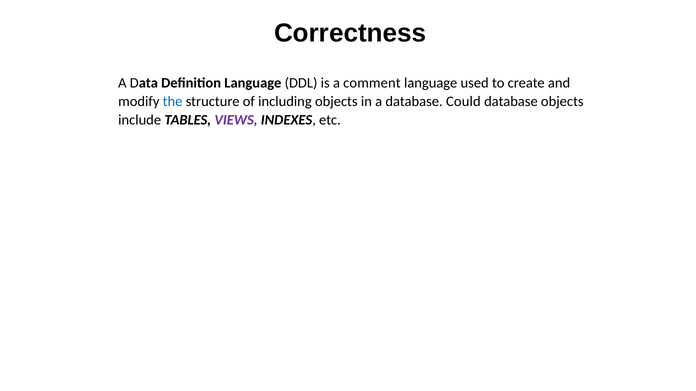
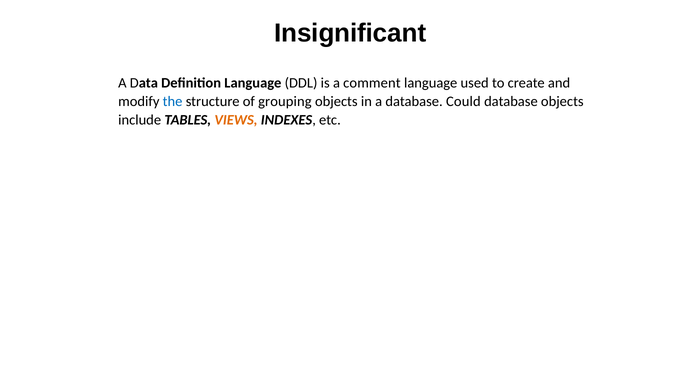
Correctness: Correctness -> Insignificant
including: including -> grouping
VIEWS colour: purple -> orange
